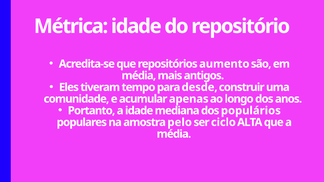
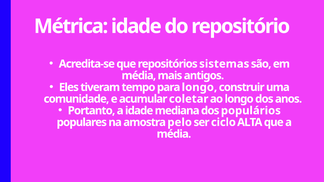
aumento: aumento -> sistemas
para desde: desde -> longo
apenas: apenas -> coletar
